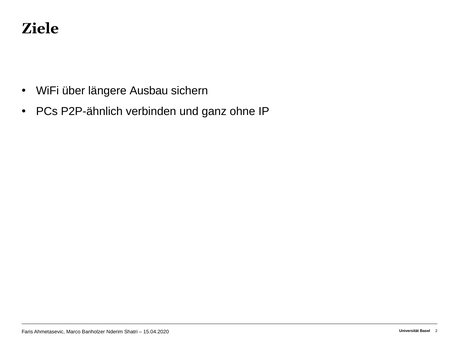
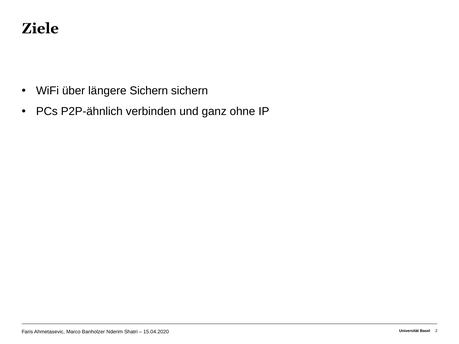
längere Ausbau: Ausbau -> Sichern
